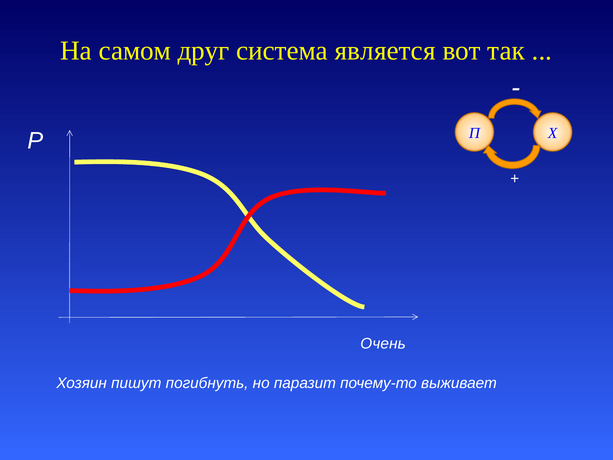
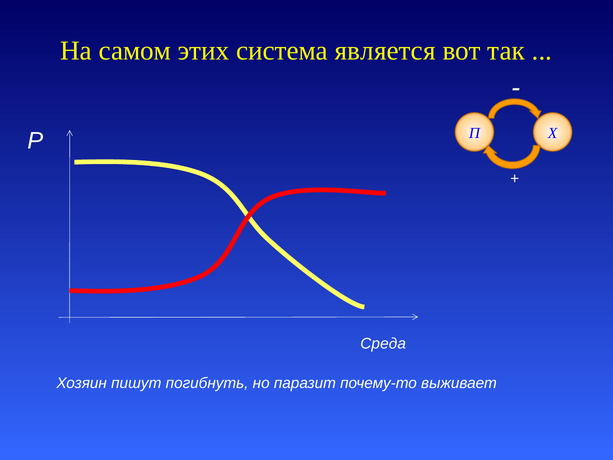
друг: друг -> этих
Очень: Очень -> Среда
